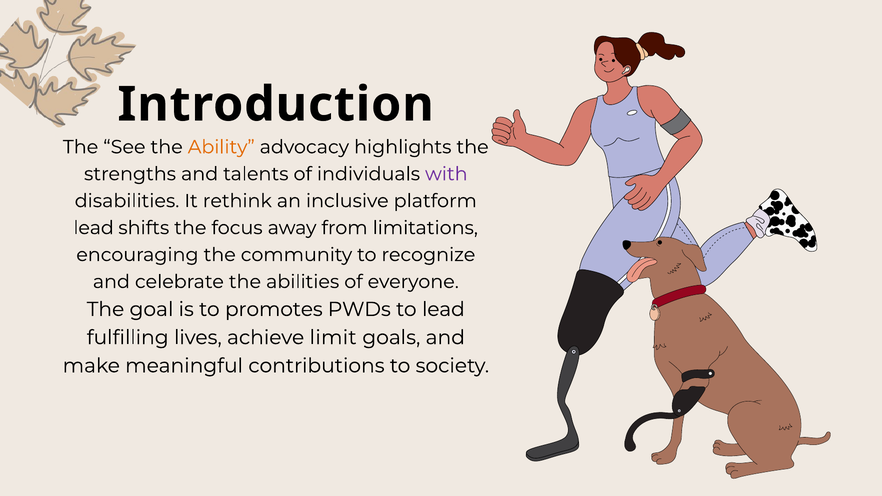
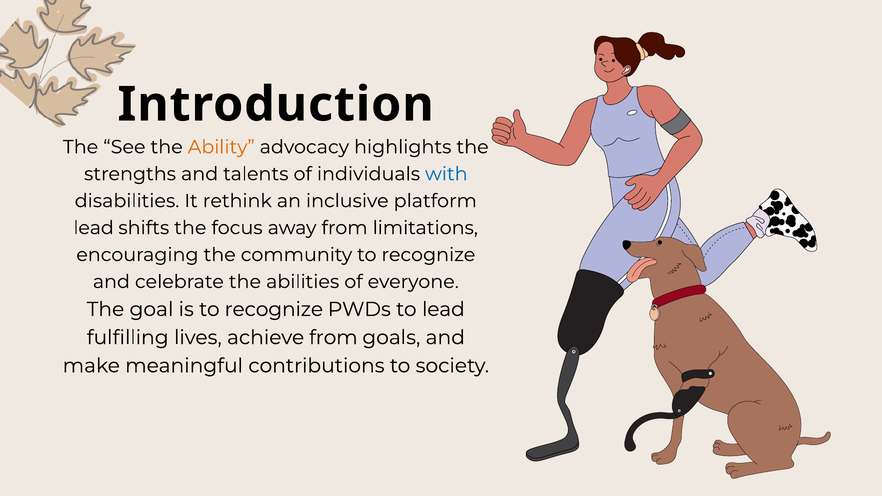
with colour: purple -> blue
is to promotes: promotes -> recognize
achieve limit: limit -> from
